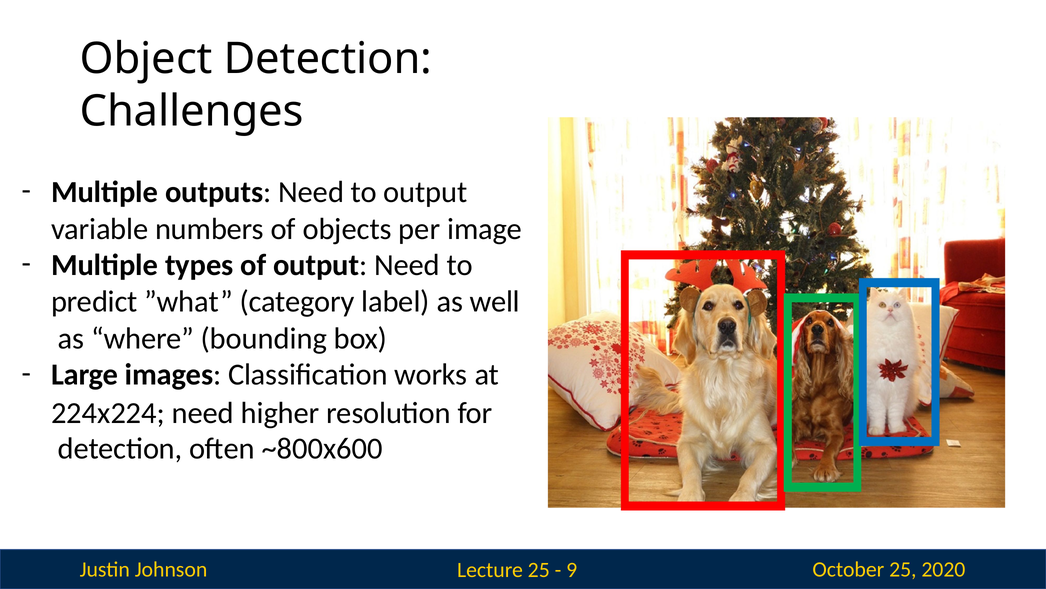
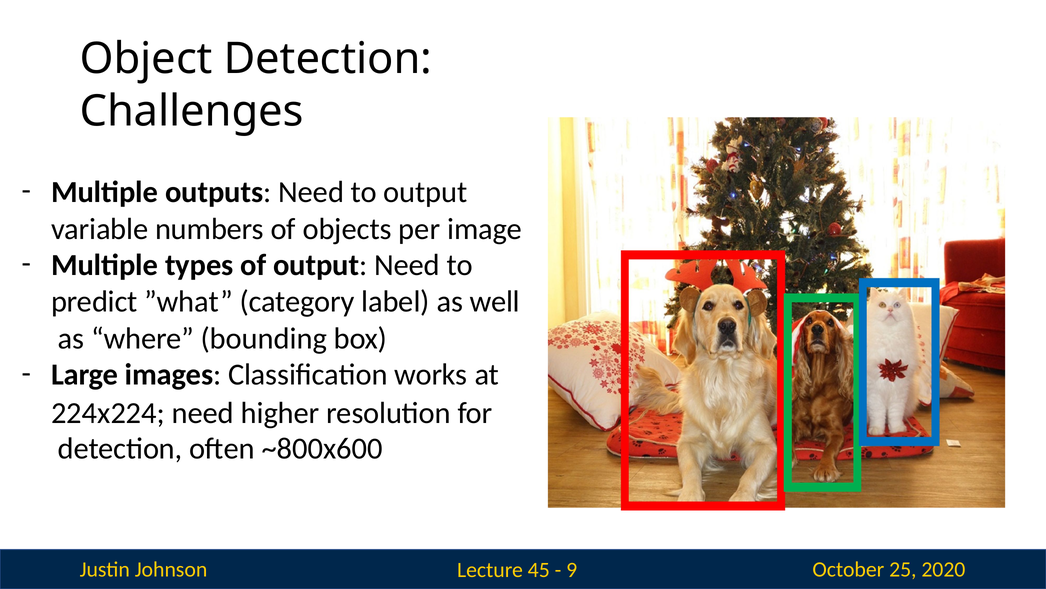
Lecture 25: 25 -> 45
